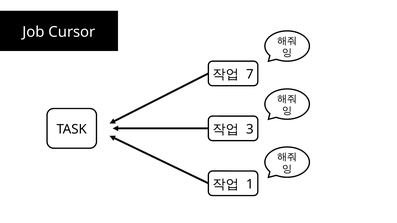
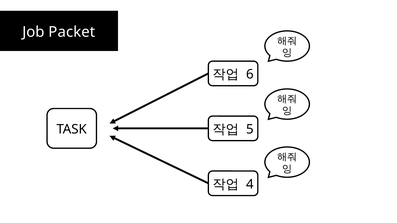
Cursor: Cursor -> Packet
7: 7 -> 6
3: 3 -> 5
1: 1 -> 4
